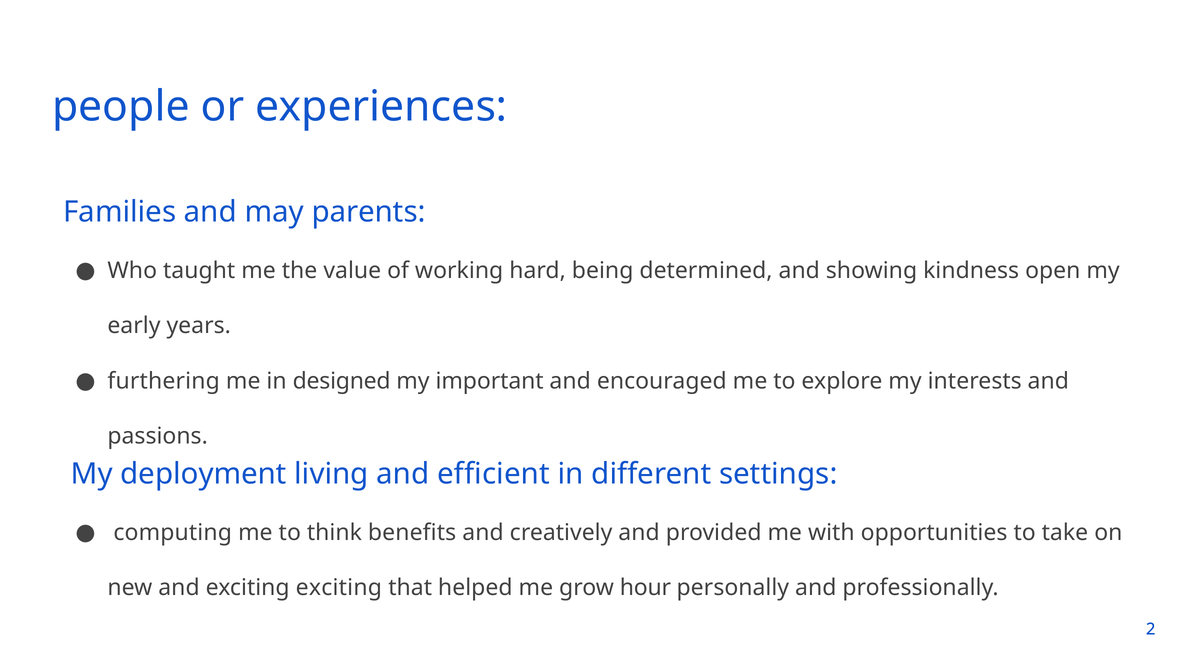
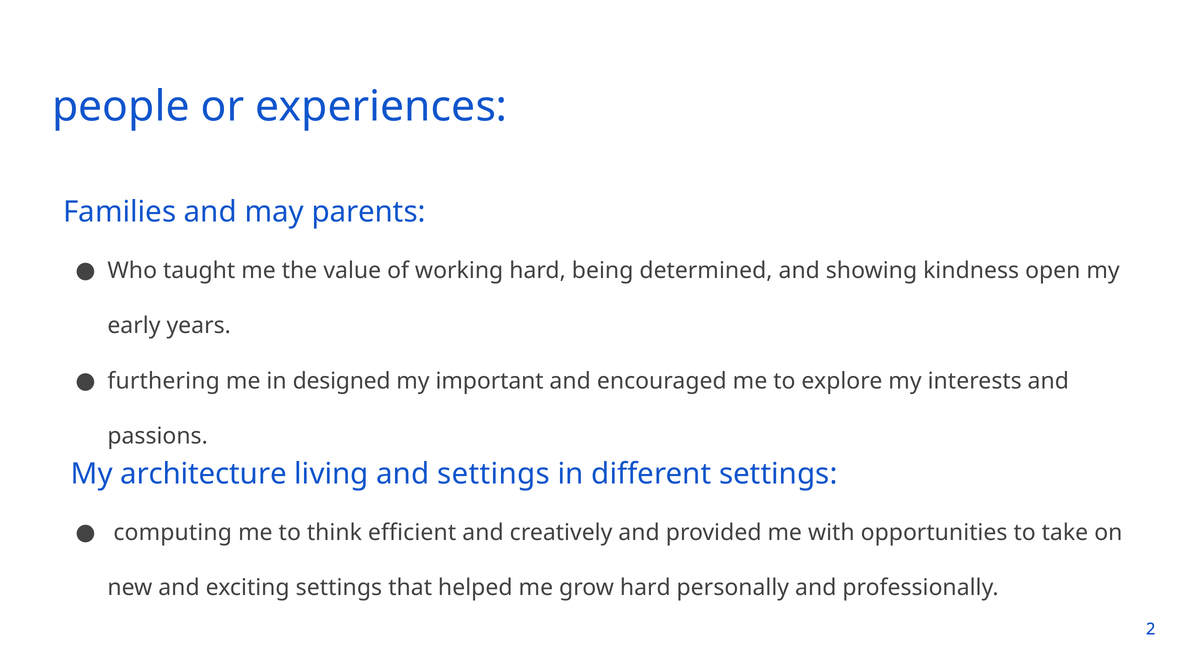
deployment: deployment -> architecture
and efficient: efficient -> settings
benefits: benefits -> efficient
exciting exciting: exciting -> settings
grow hour: hour -> hard
